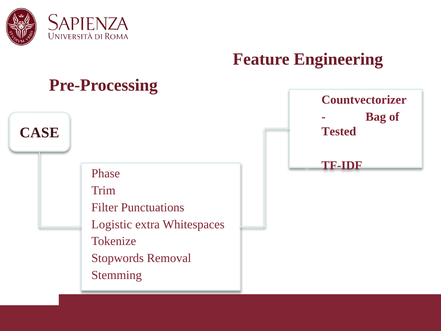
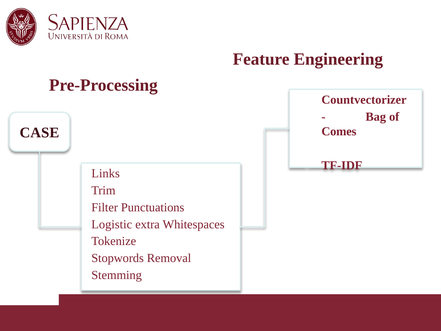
Tested: Tested -> Comes
Phase: Phase -> Links
